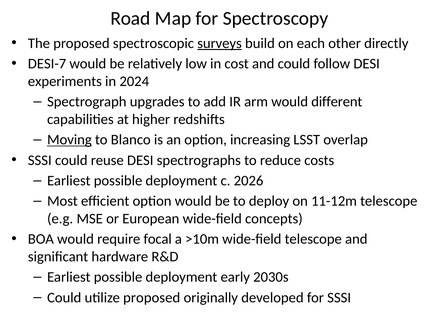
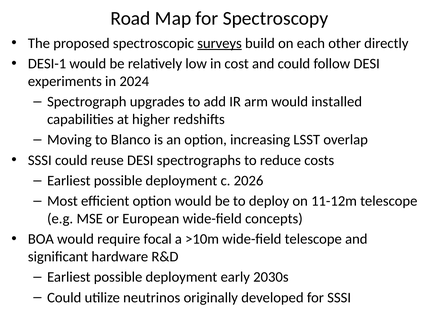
DESI-7: DESI-7 -> DESI-1
different: different -> installed
Moving underline: present -> none
utilize proposed: proposed -> neutrinos
